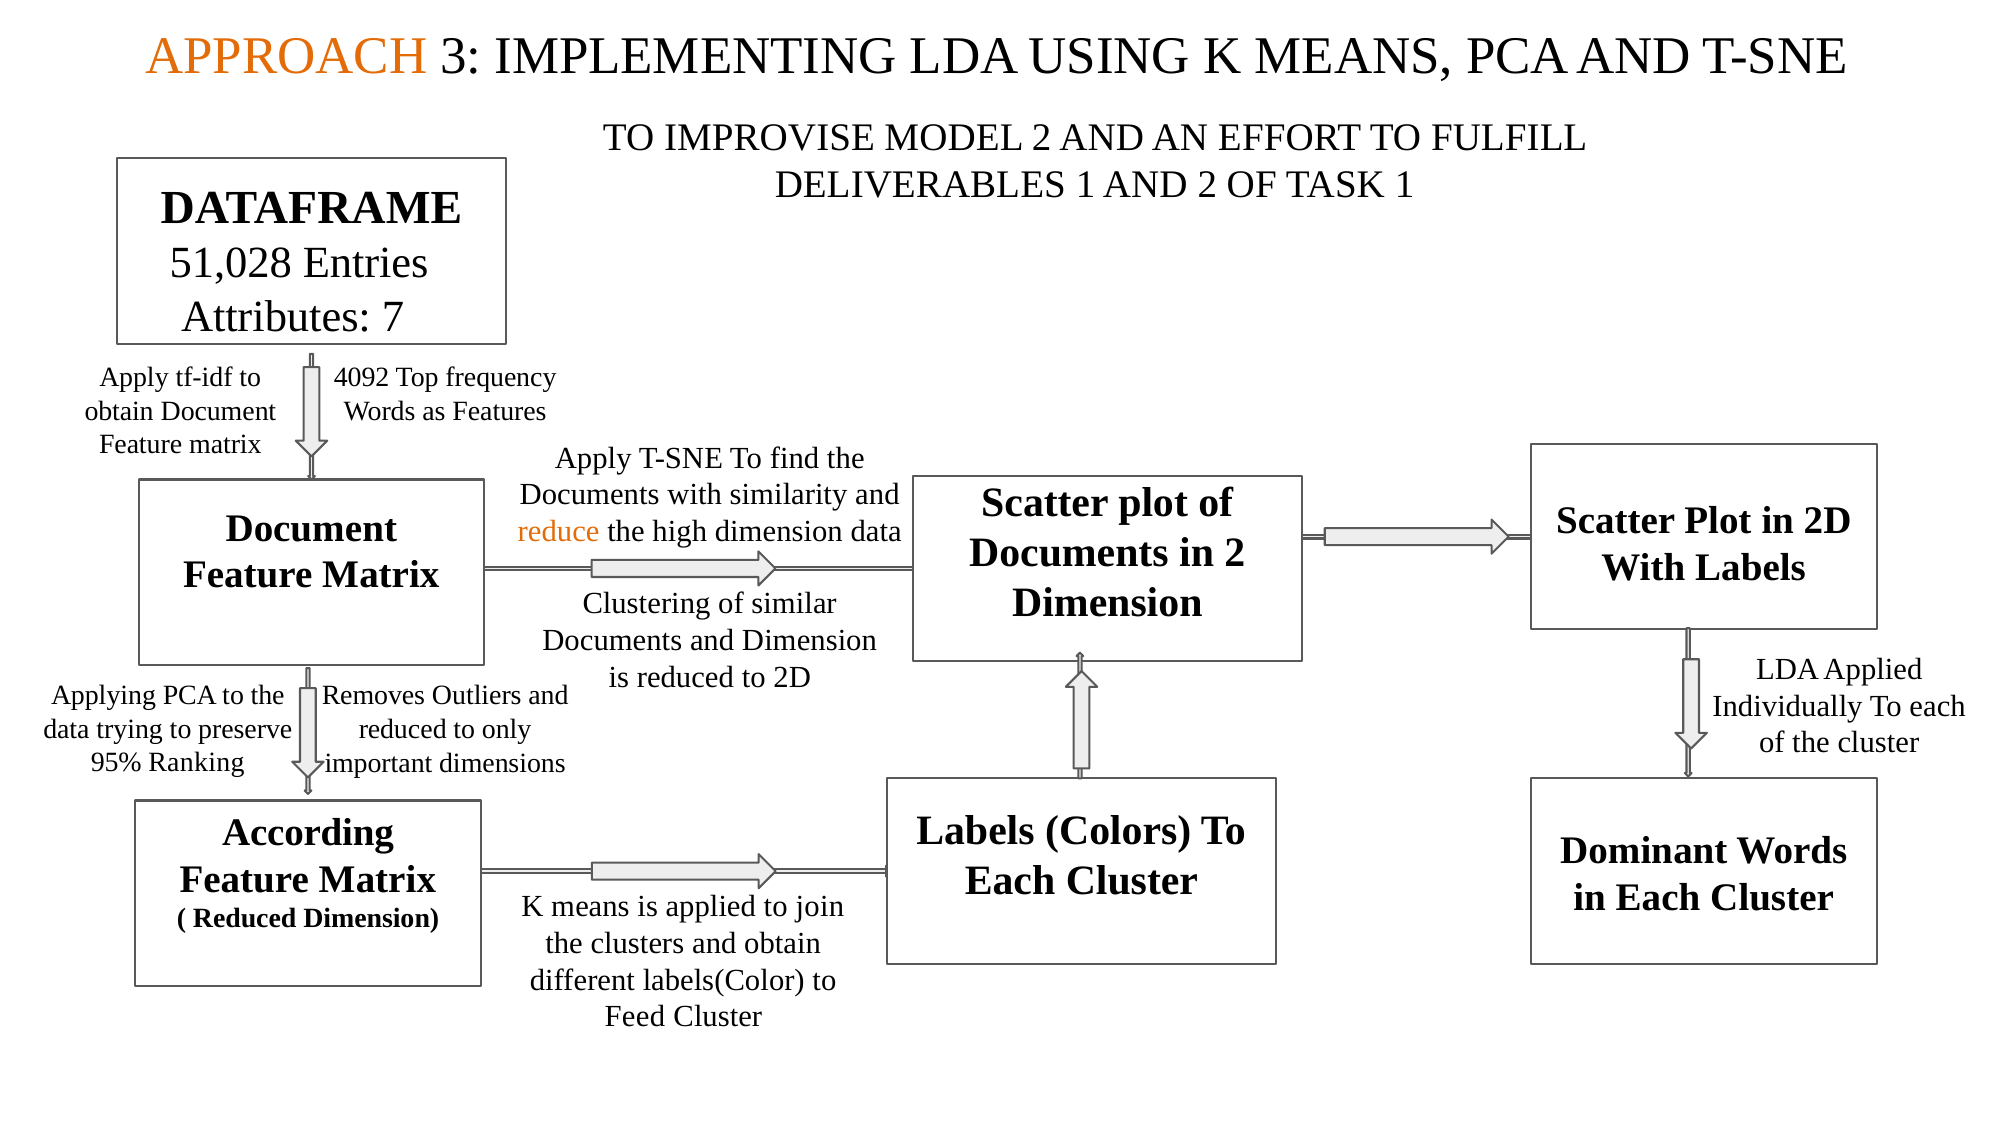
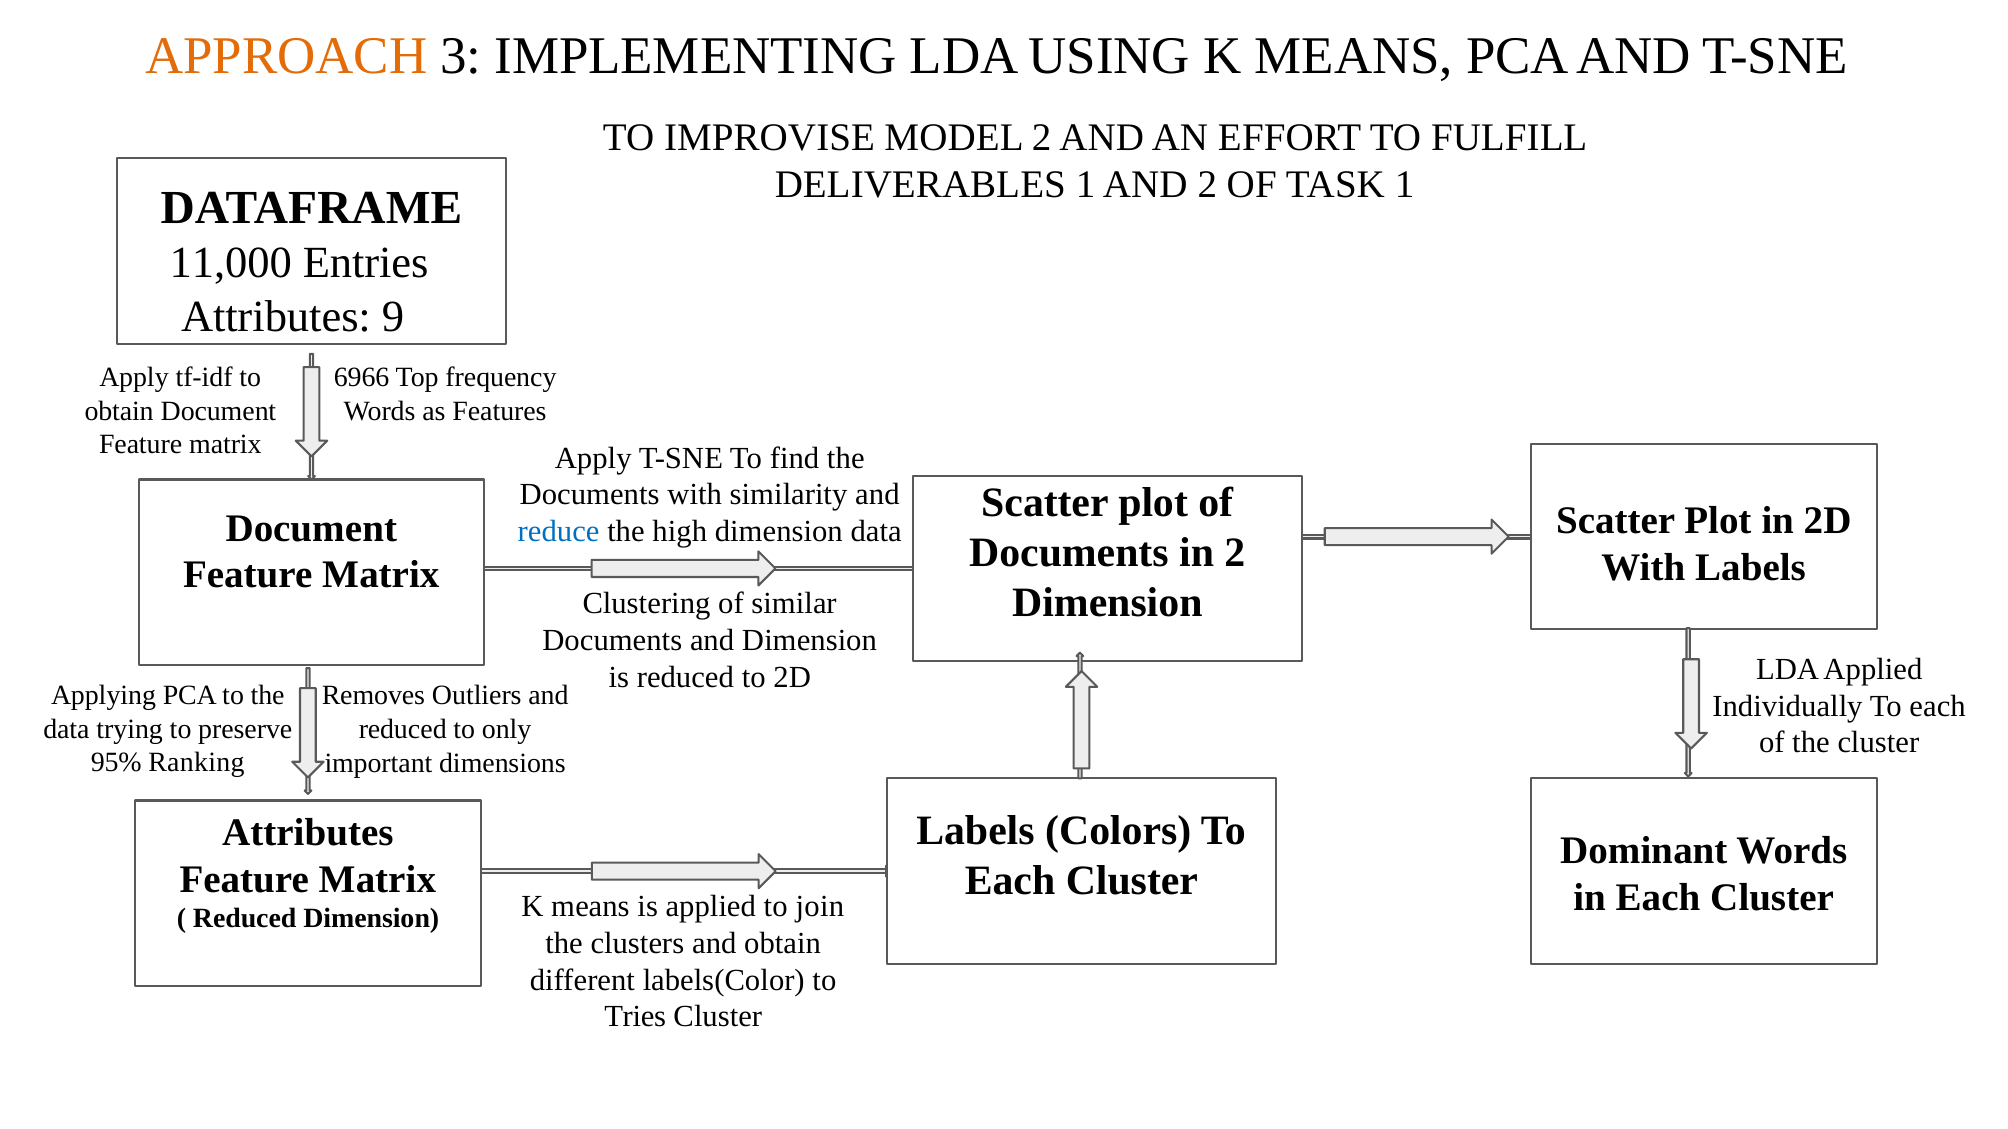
51,028: 51,028 -> 11,000
7: 7 -> 9
4092: 4092 -> 6966
reduce colour: orange -> blue
According at (308, 833): According -> Attributes
Feed: Feed -> Tries
